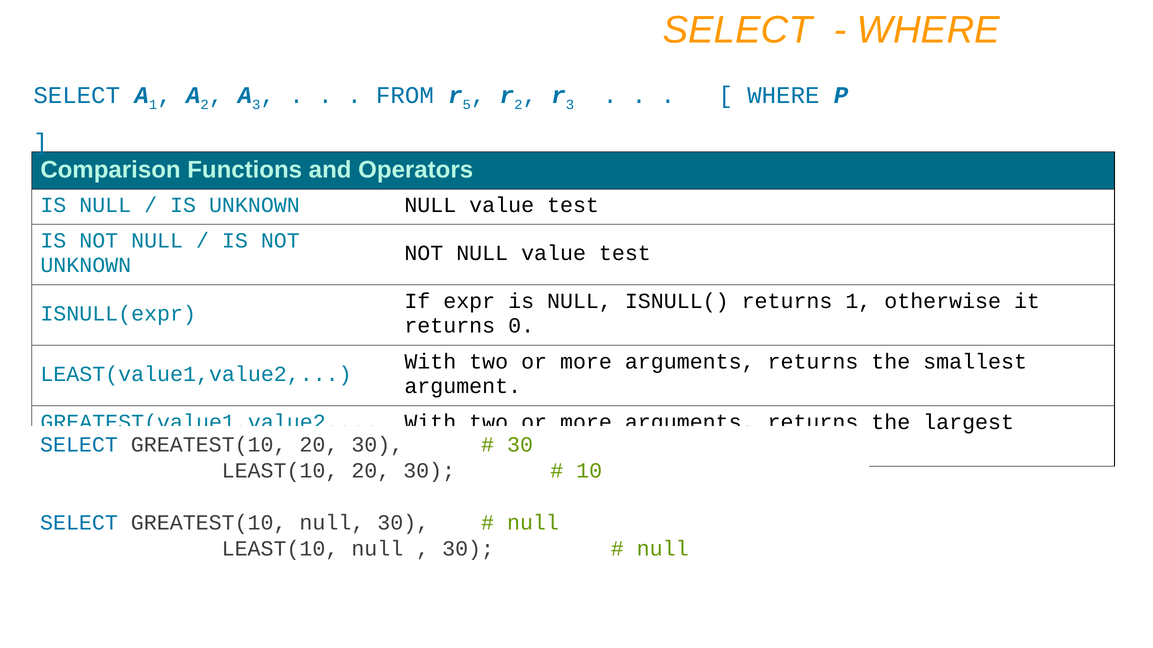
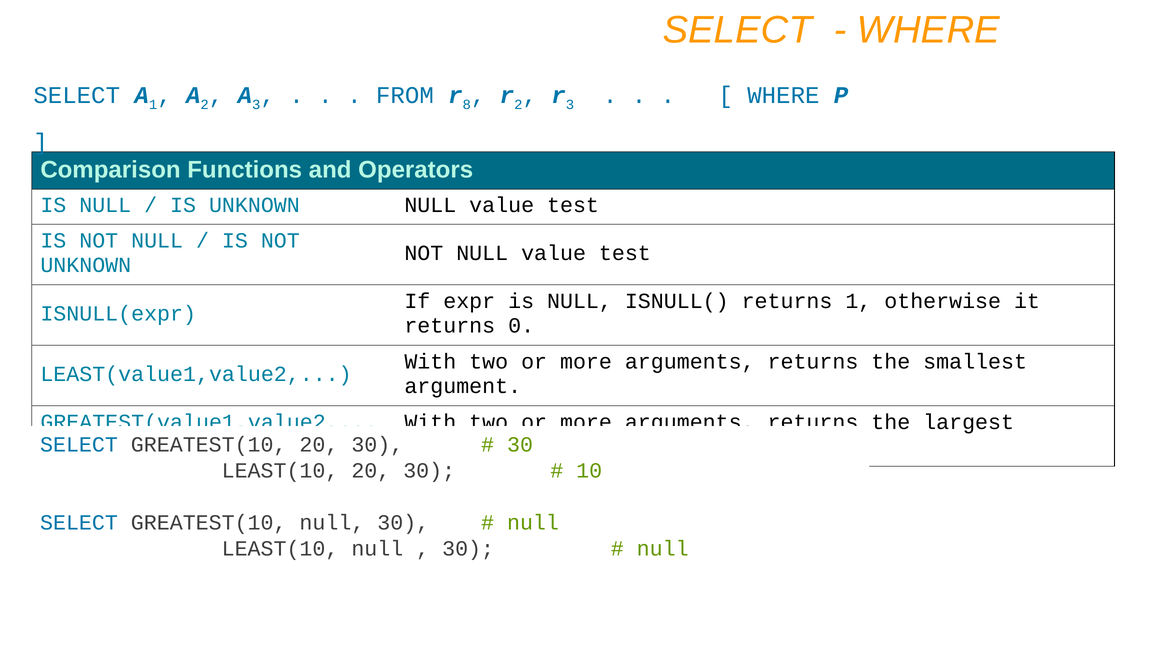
5: 5 -> 8
